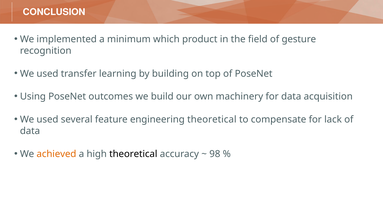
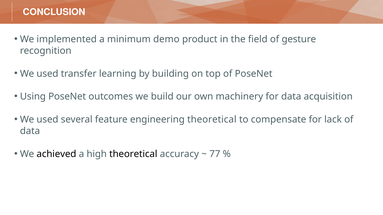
which: which -> demo
achieved colour: orange -> black
98: 98 -> 77
